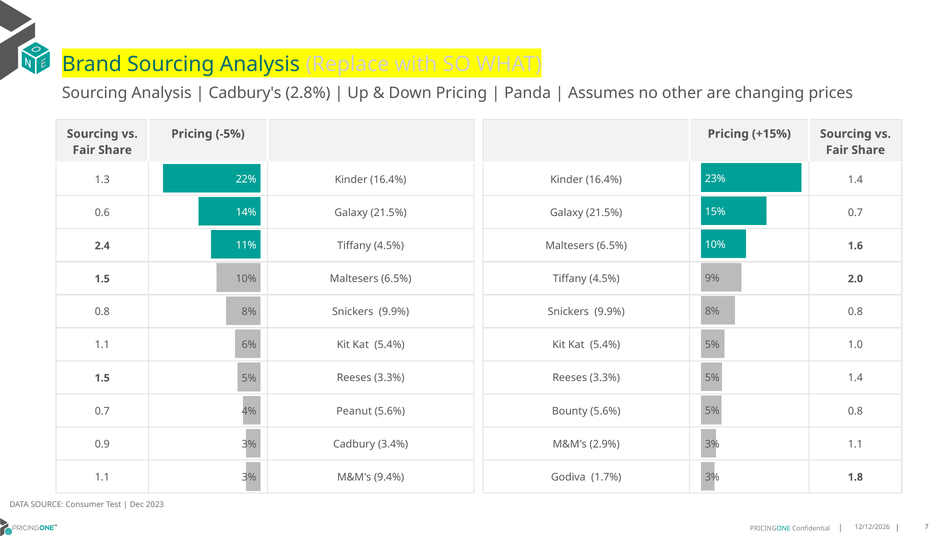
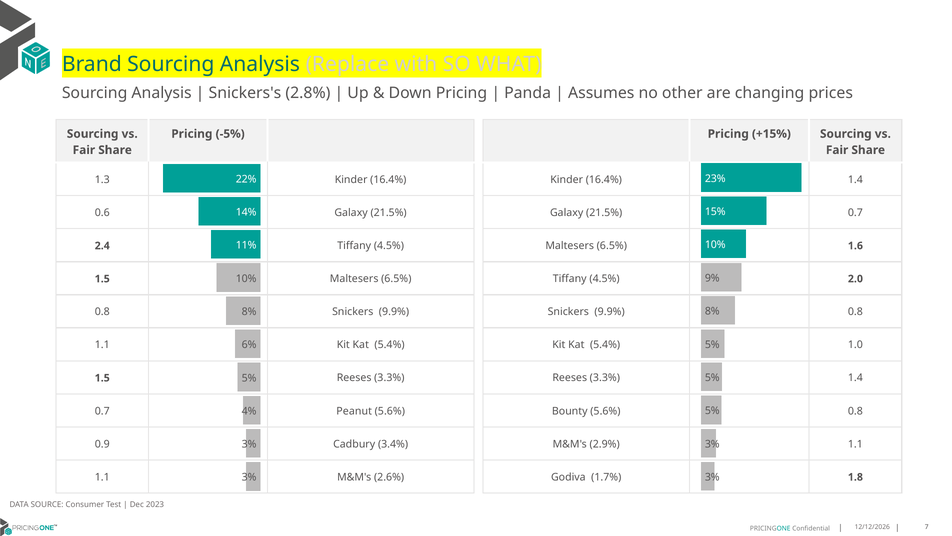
Cadbury's: Cadbury's -> Snickers's
9.4%: 9.4% -> 2.6%
